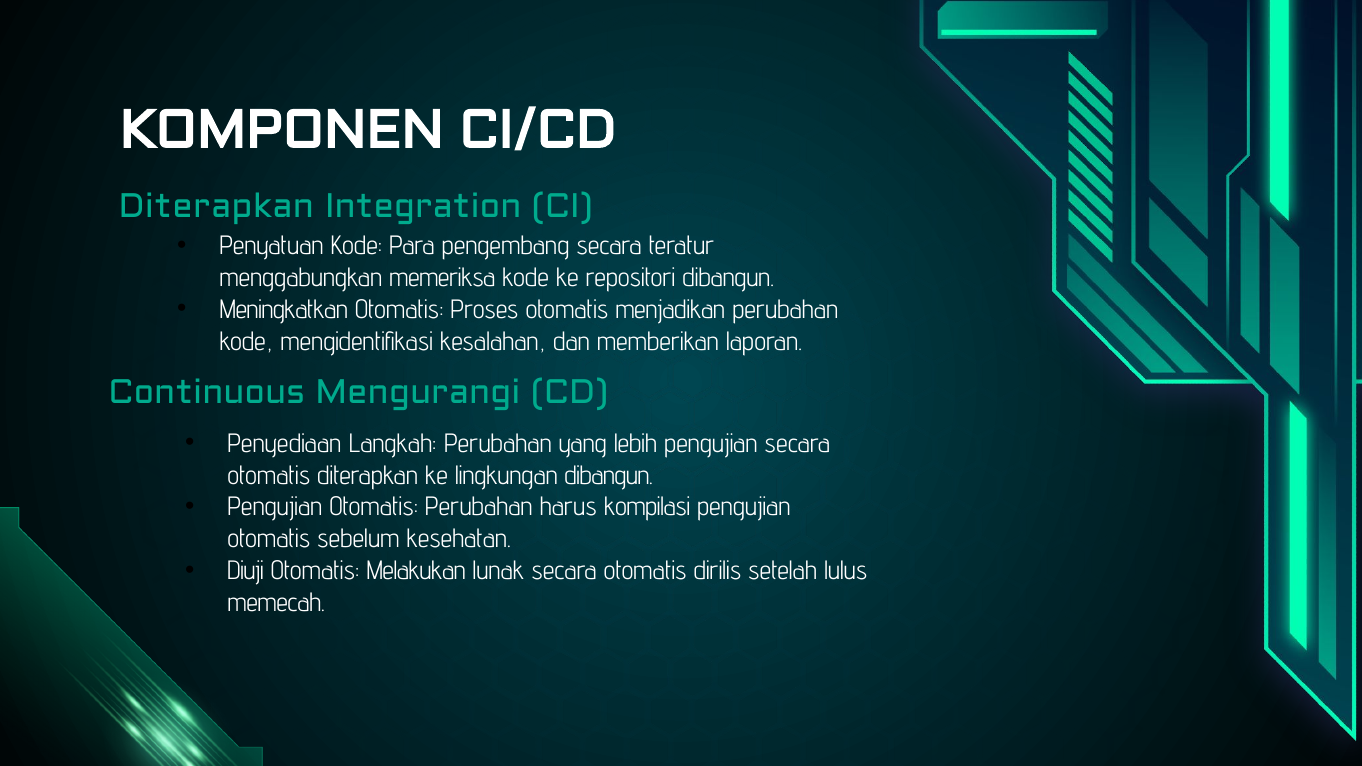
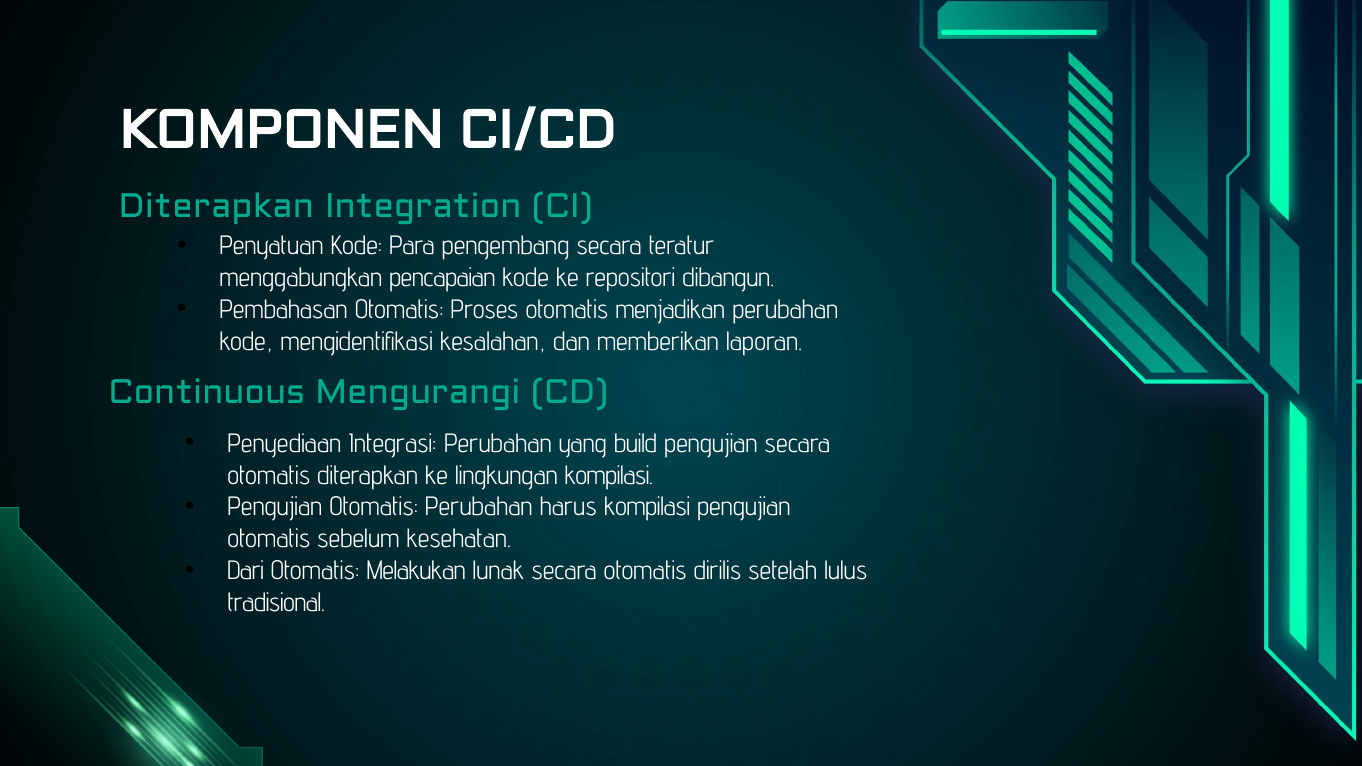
memeriksa: memeriksa -> pencapaian
Meningkatkan: Meningkatkan -> Pembahasan
Langkah: Langkah -> Integrasi
lebih: lebih -> build
lingkungan dibangun: dibangun -> kompilasi
Diuji: Diuji -> Dari
memecah: memecah -> tradisional
